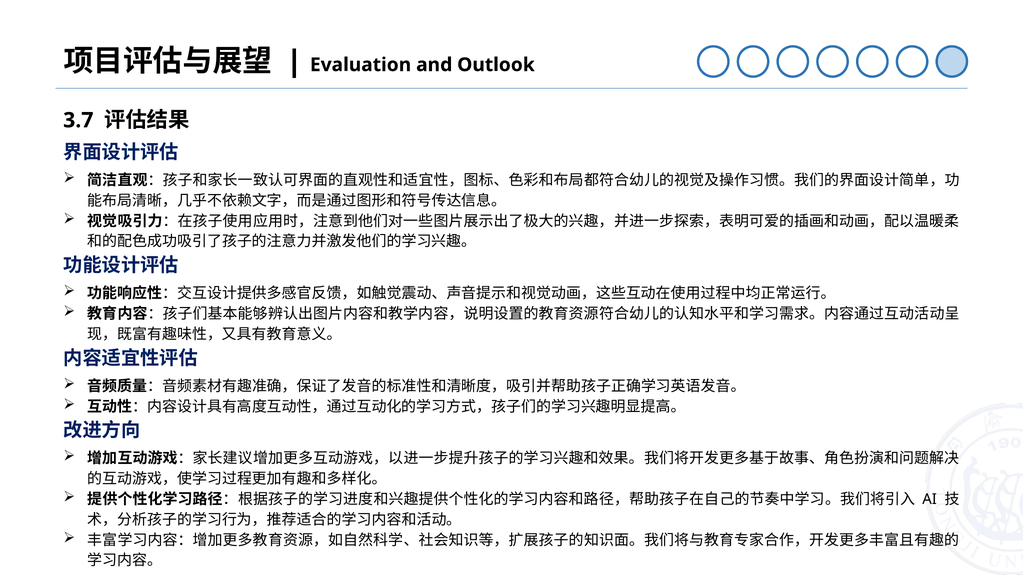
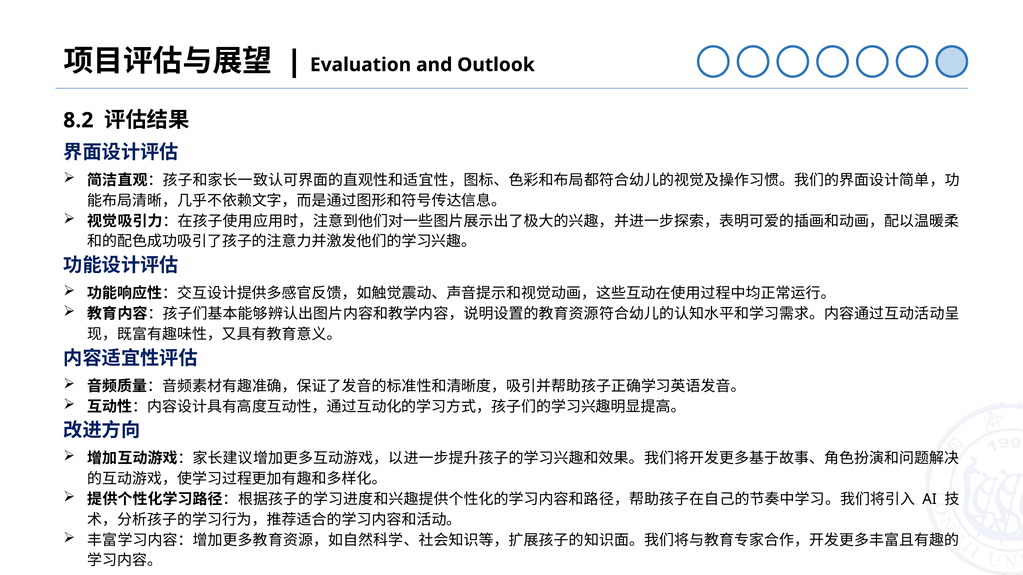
3.7: 3.7 -> 8.2
